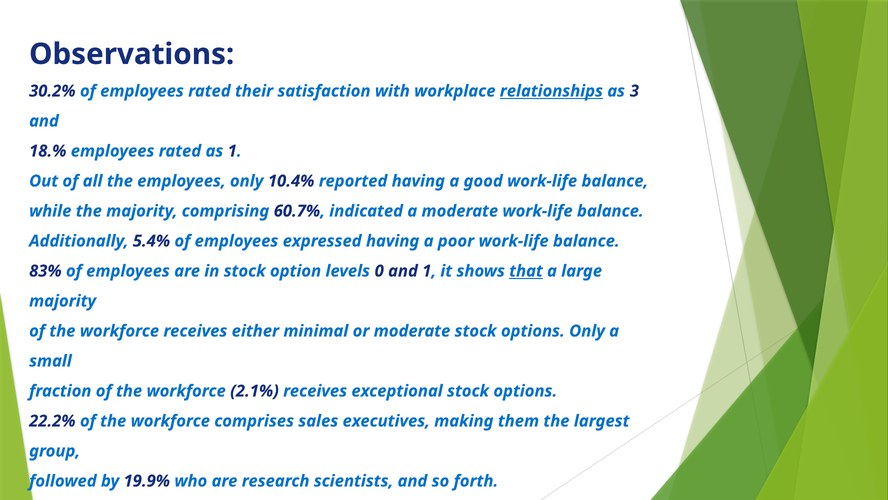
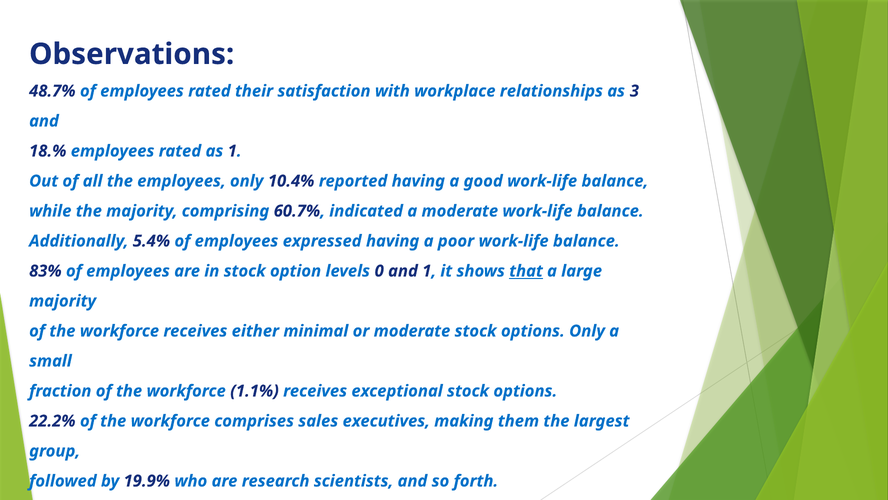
30.2%: 30.2% -> 48.7%
relationships underline: present -> none
2.1%: 2.1% -> 1.1%
